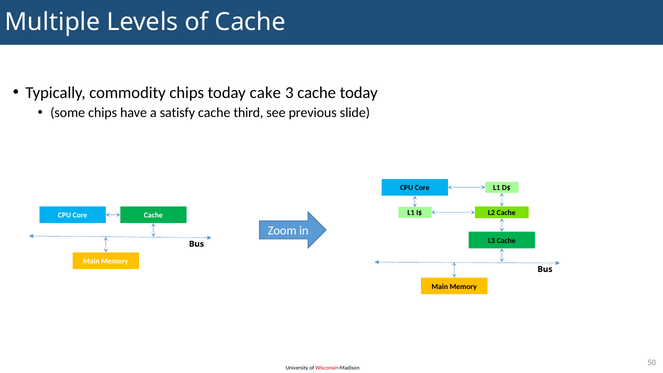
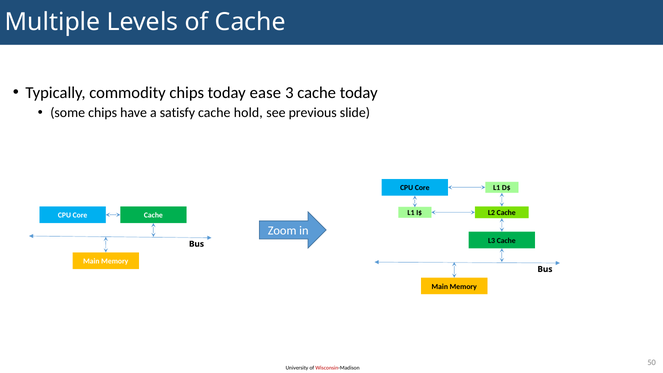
cake: cake -> ease
third: third -> hold
